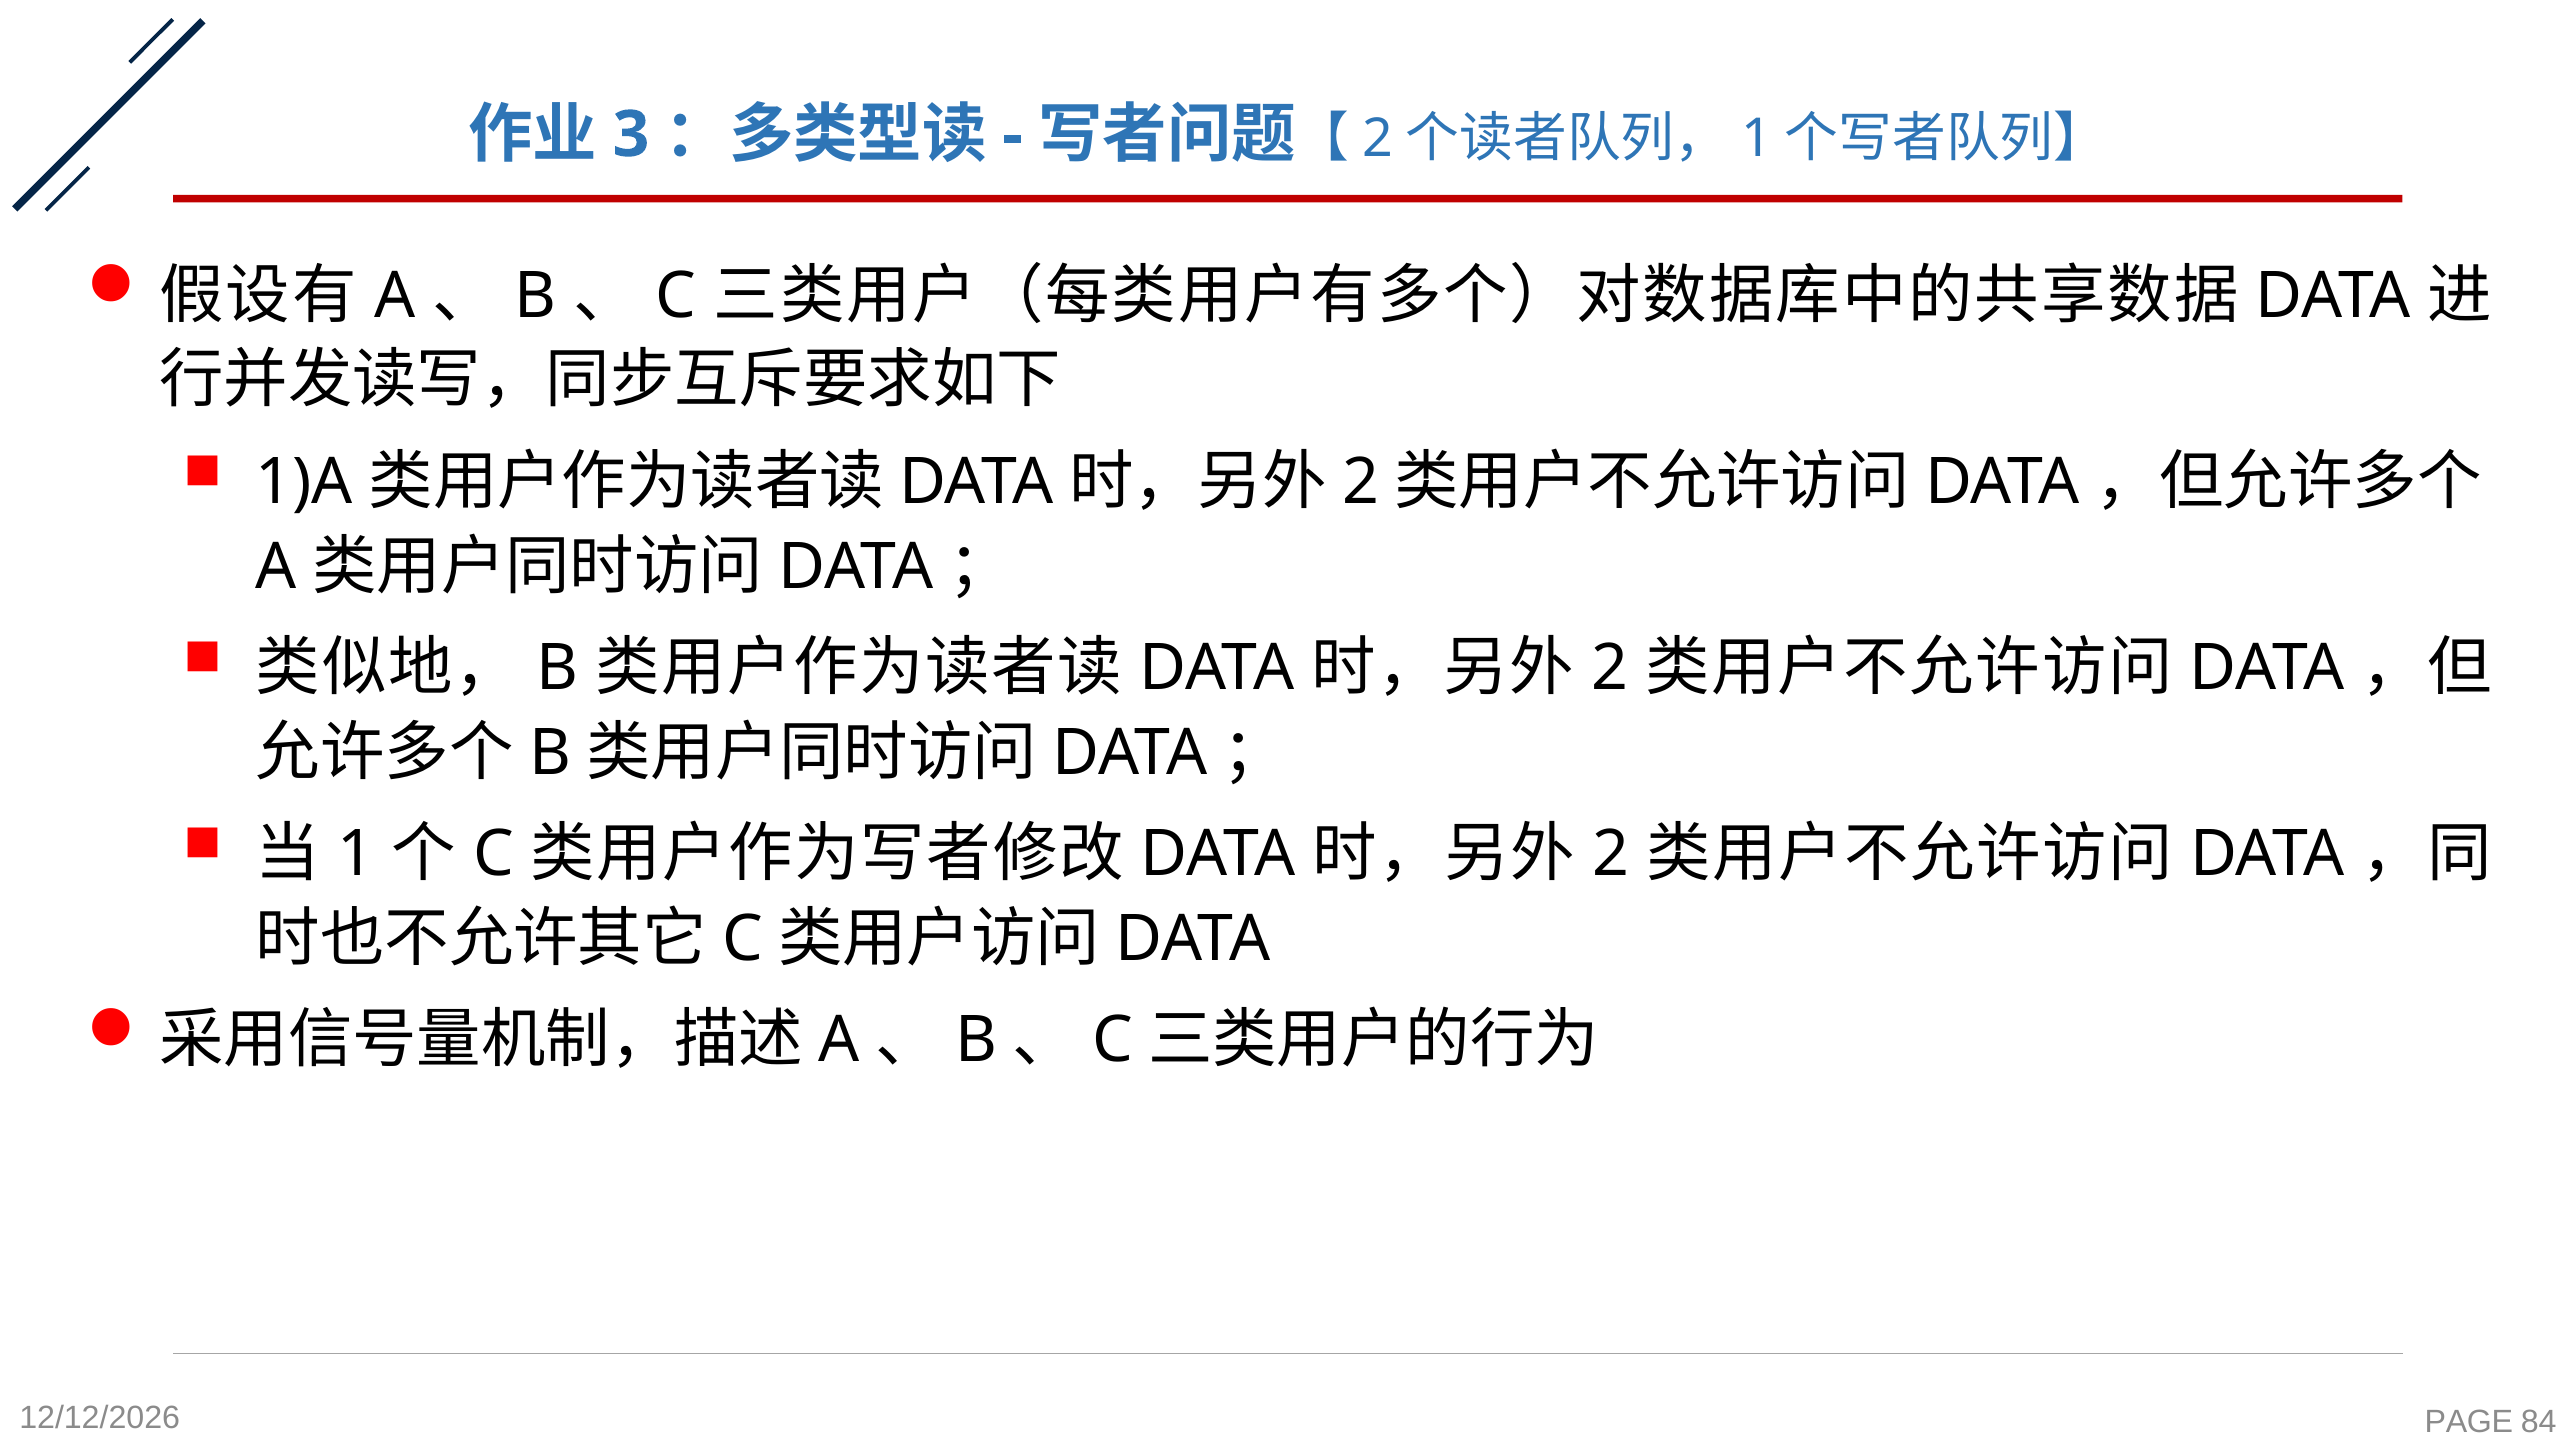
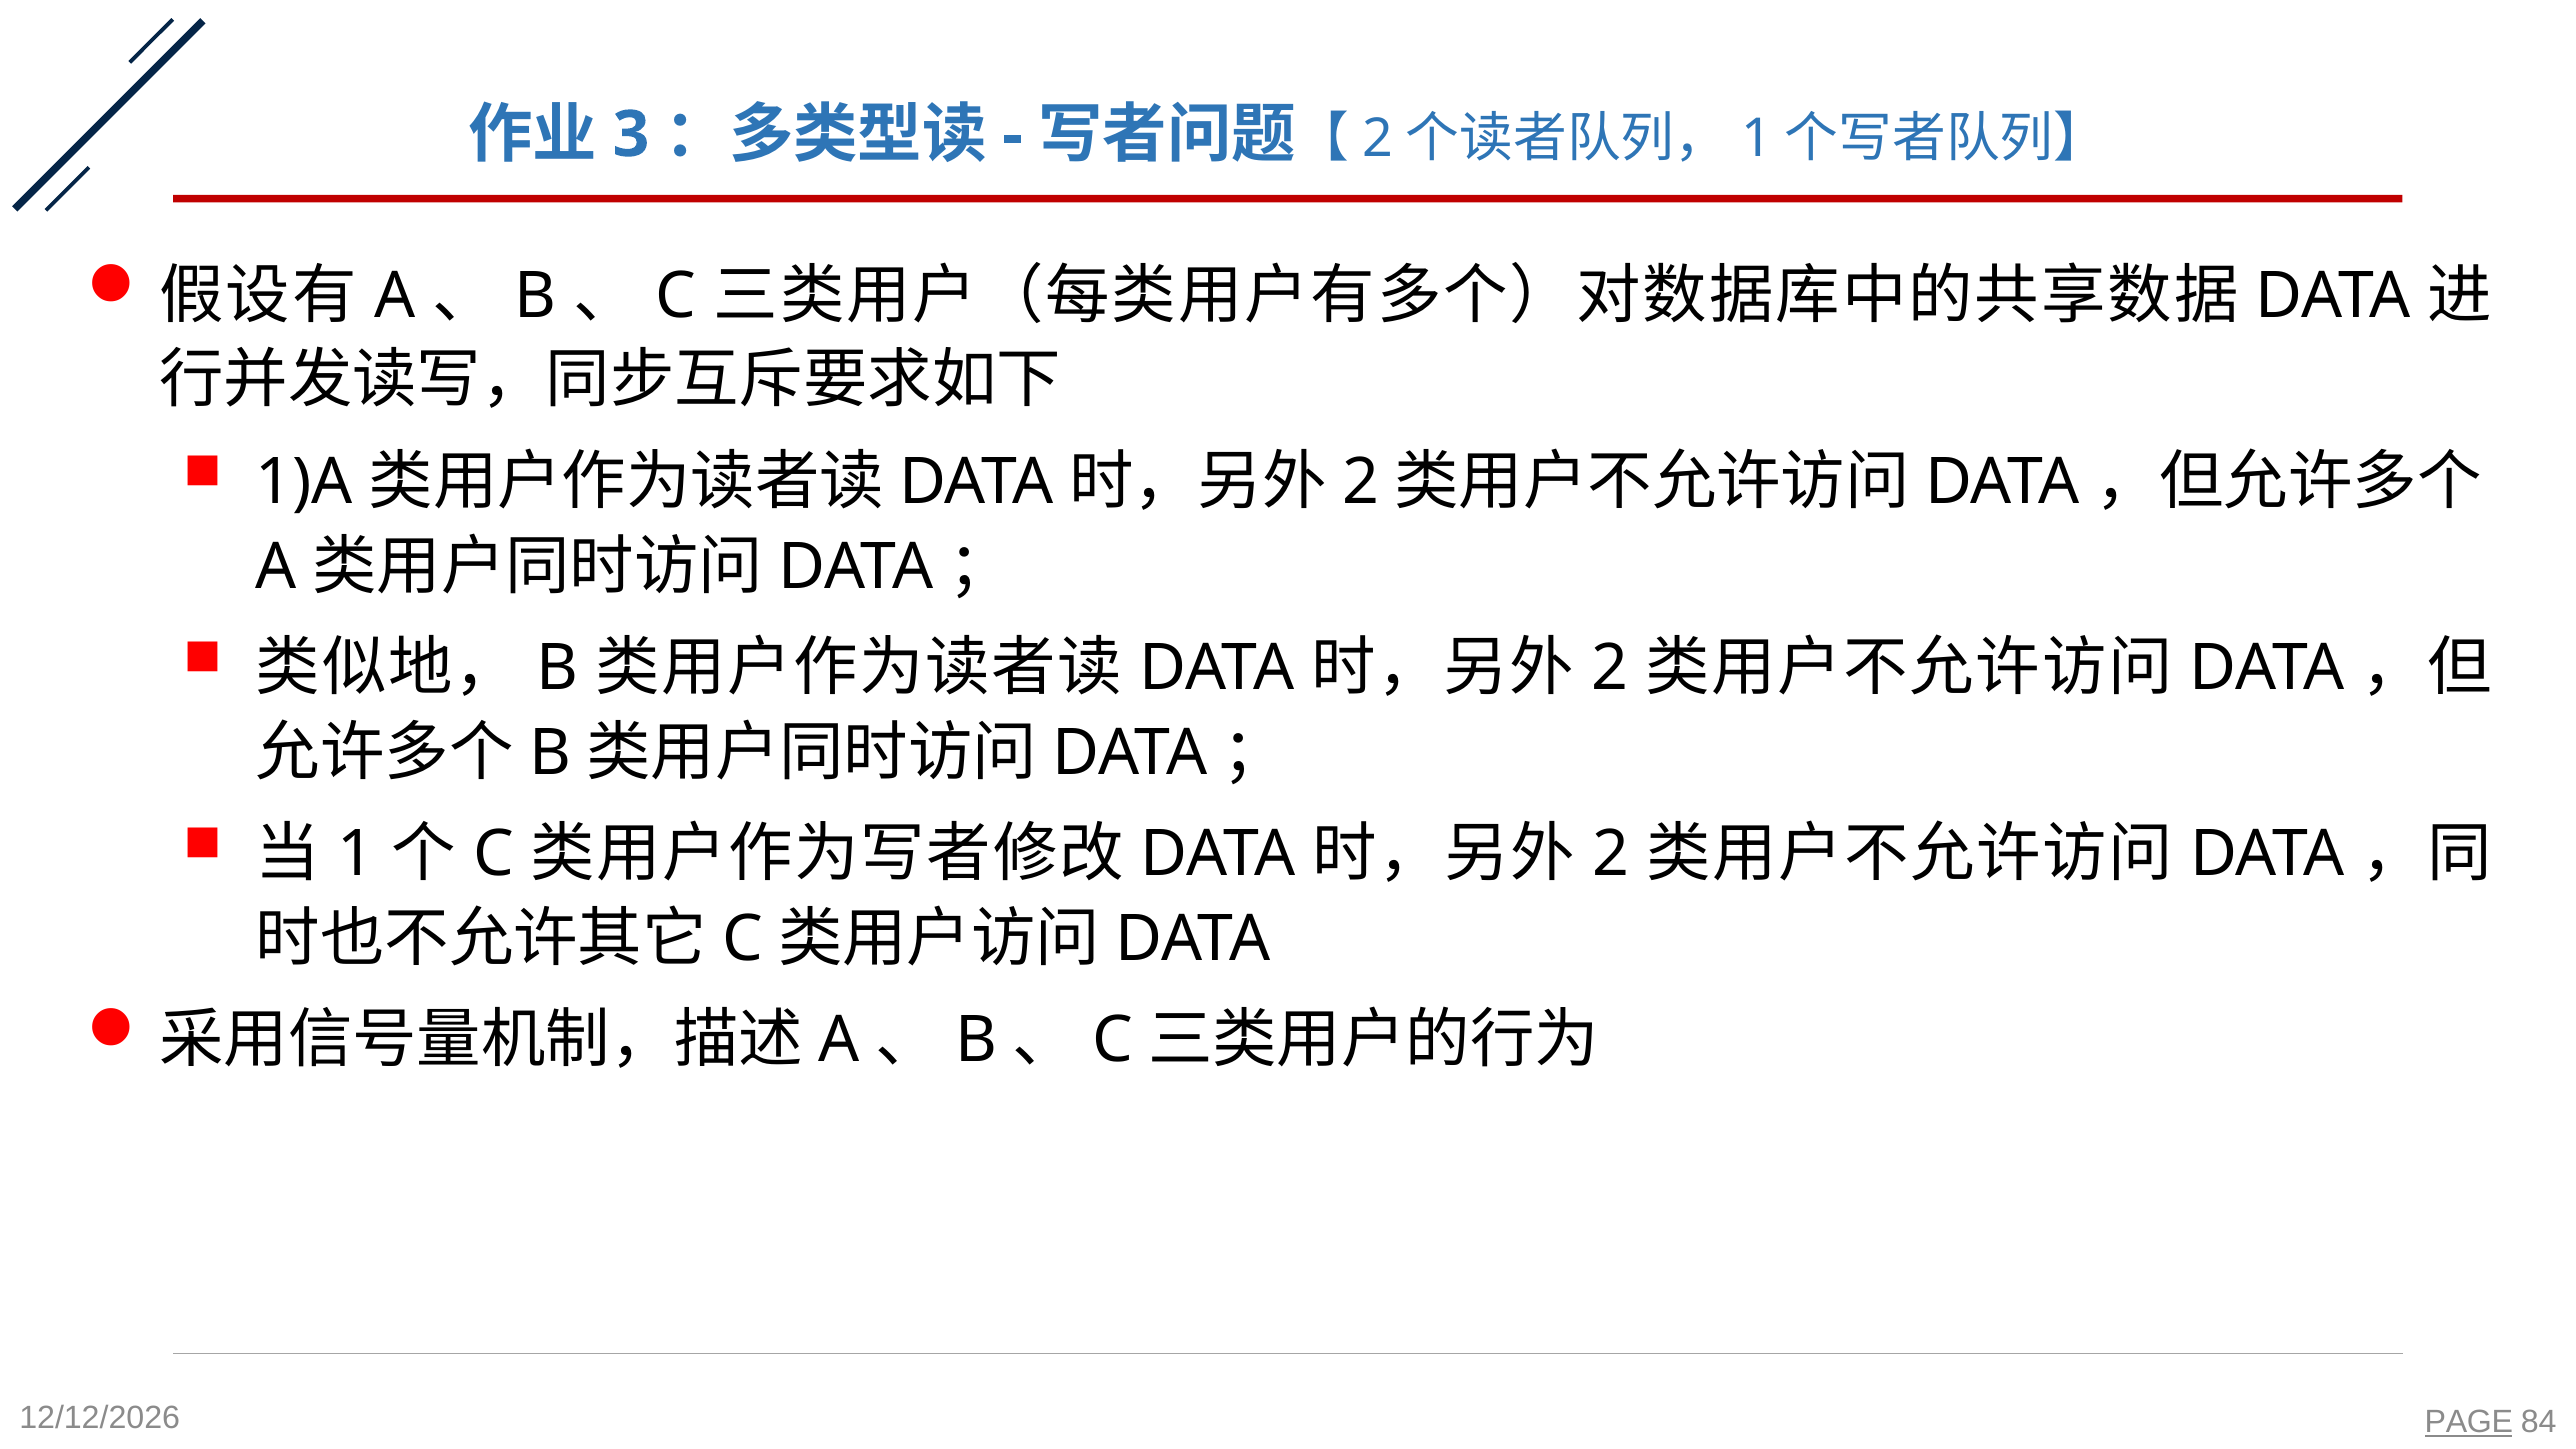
PAGE underline: none -> present
